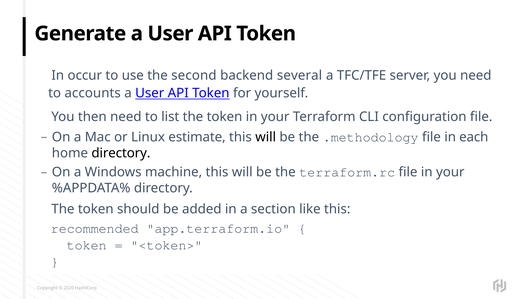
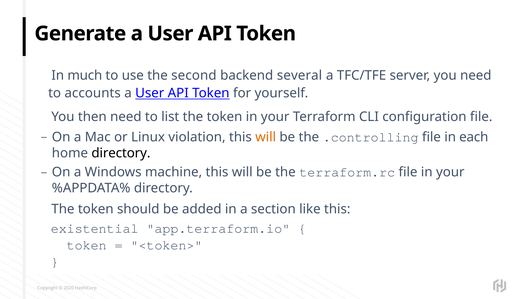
occur: occur -> much
estimate: estimate -> violation
will at (266, 137) colour: black -> orange
.methodology: .methodology -> .controlling
recommended: recommended -> existential
